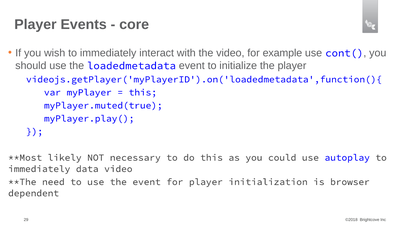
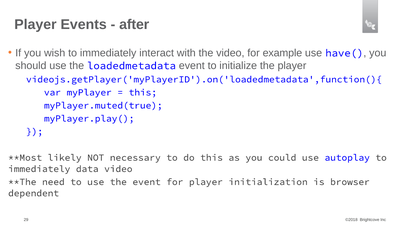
core: core -> after
cont(: cont( -> have(
